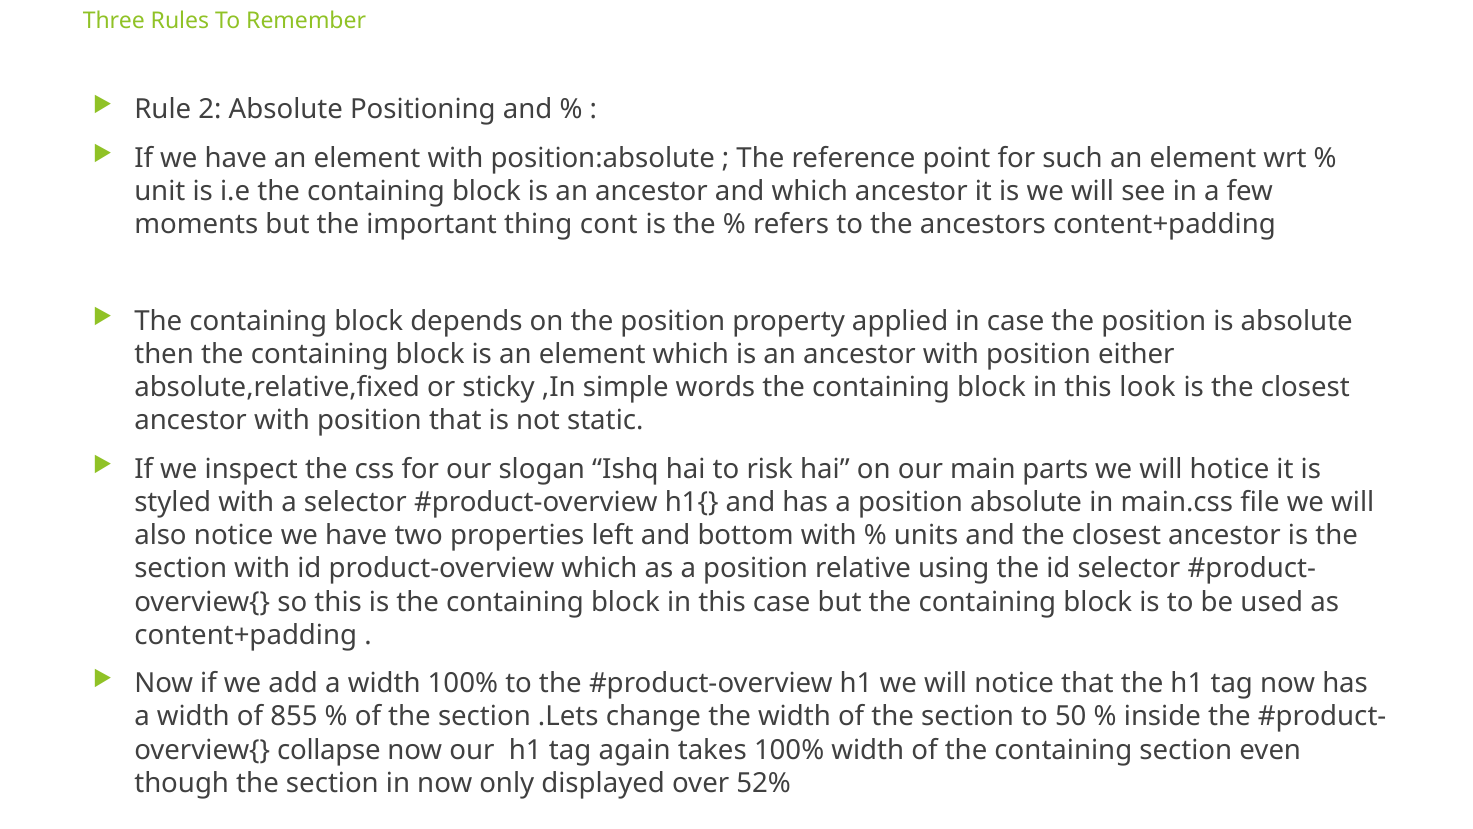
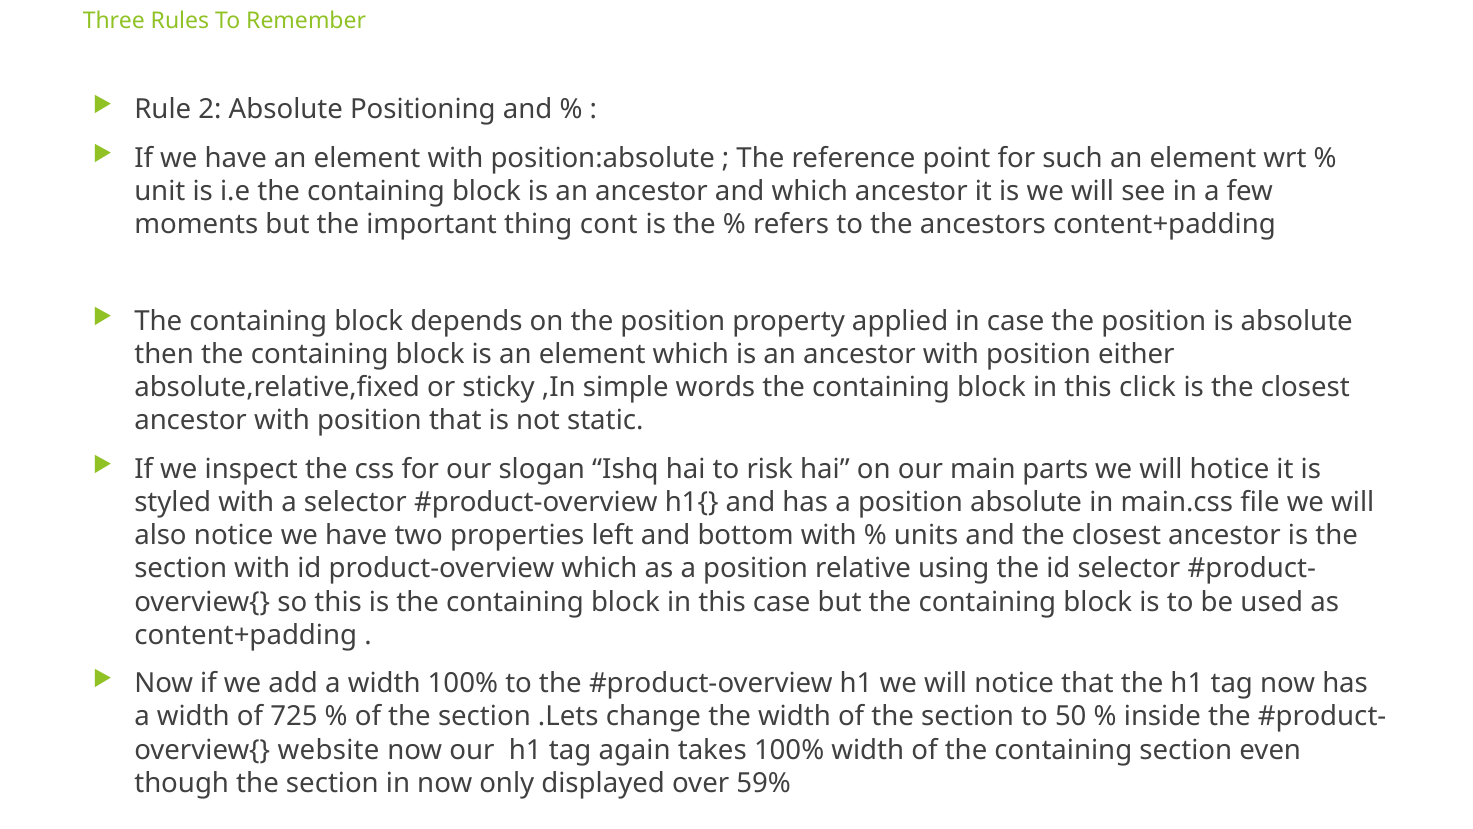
look: look -> click
855: 855 -> 725
collapse: collapse -> website
52%: 52% -> 59%
